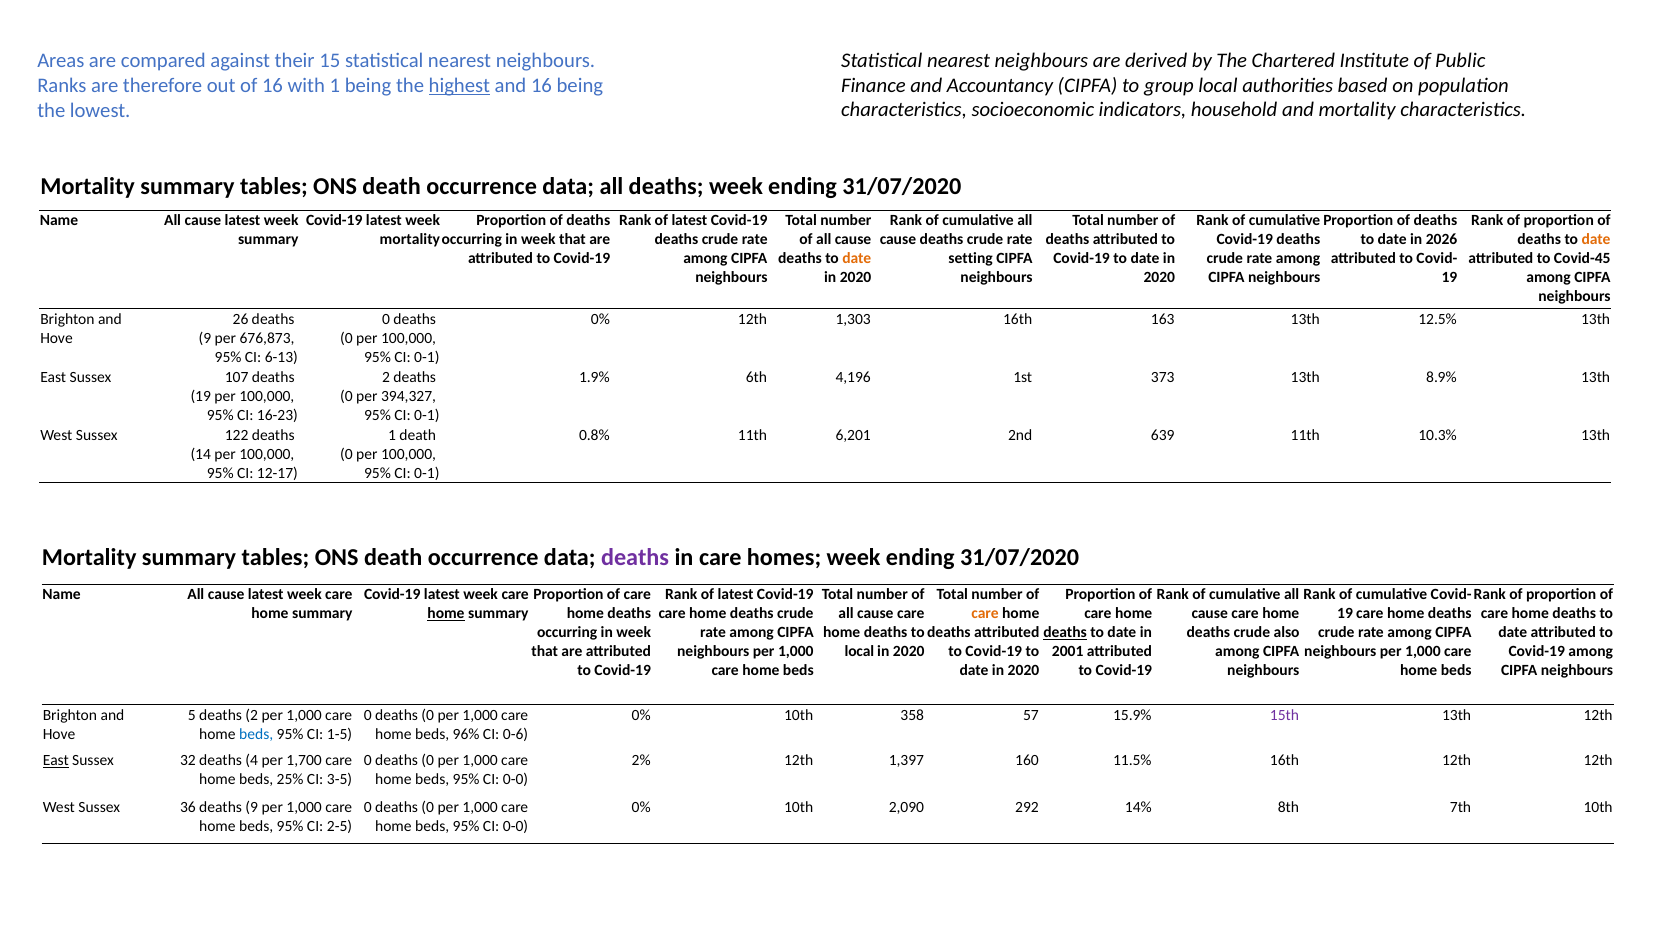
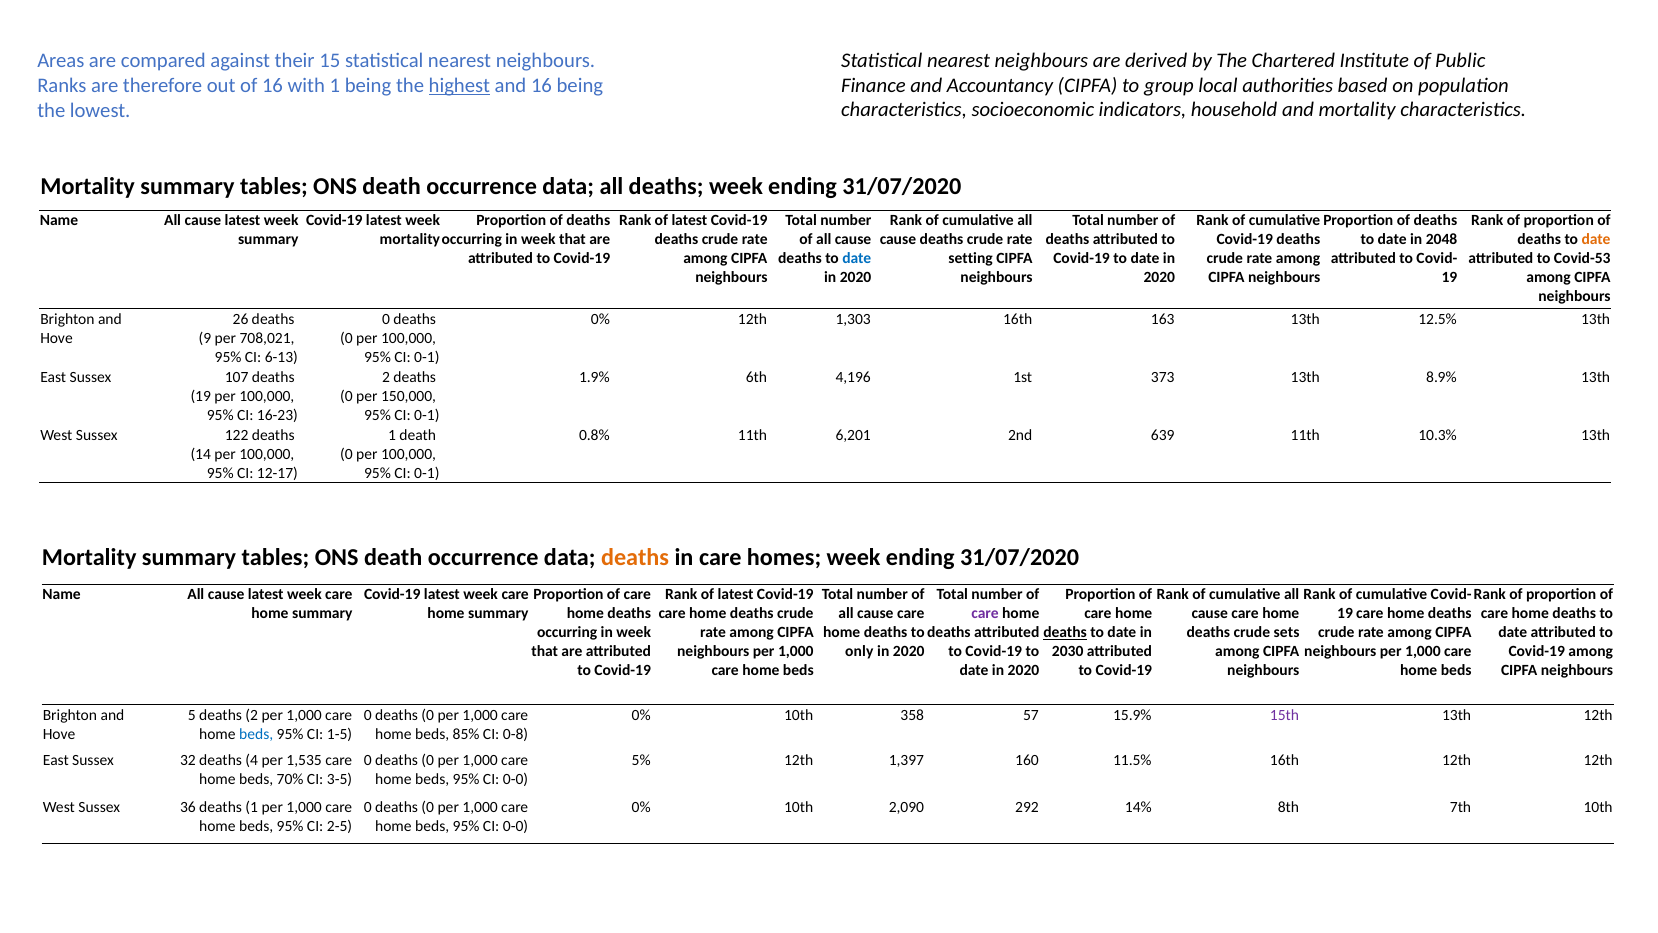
2026: 2026 -> 2048
date at (857, 259) colour: orange -> blue
Covid-45: Covid-45 -> Covid-53
676,873: 676,873 -> 708,021
394,327: 394,327 -> 150,000
deaths at (635, 558) colour: purple -> orange
home at (446, 613) underline: present -> none
care at (985, 613) colour: orange -> purple
also: also -> sets
local at (859, 651): local -> only
2001: 2001 -> 2030
96%: 96% -> 85%
0-6: 0-6 -> 0-8
East at (56, 760) underline: present -> none
1,700: 1,700 -> 1,535
2%: 2% -> 5%
25%: 25% -> 70%
36 deaths 9: 9 -> 1
